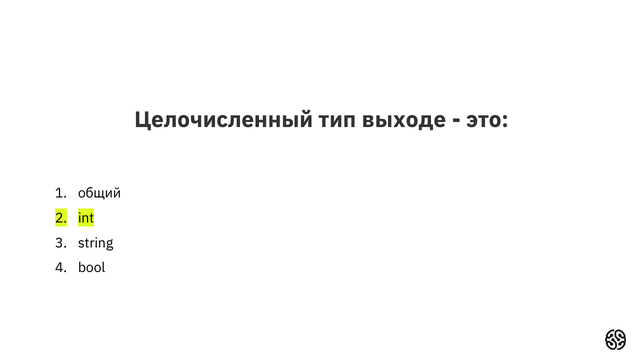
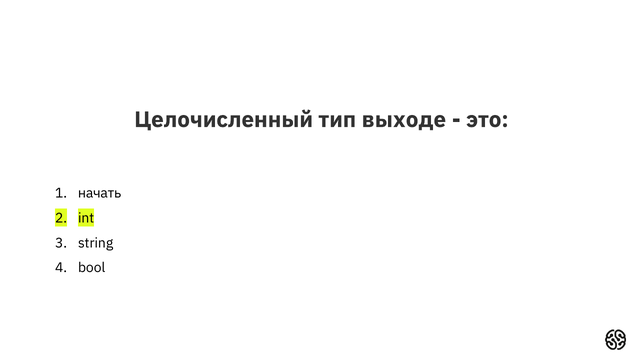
общий: общий -> начать
